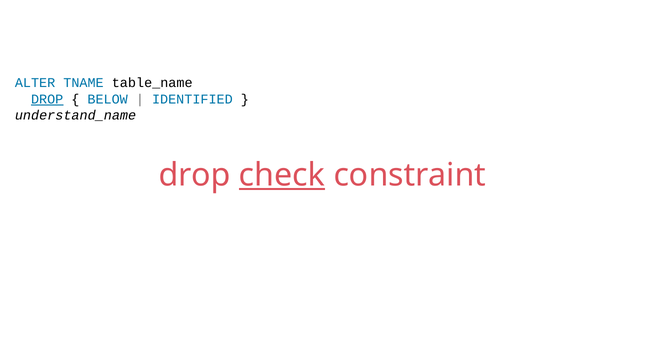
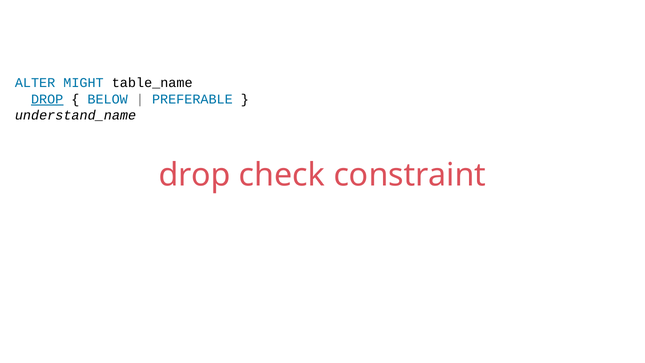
TNAME: TNAME -> MIGHT
IDENTIFIED: IDENTIFIED -> PREFERABLE
check underline: present -> none
